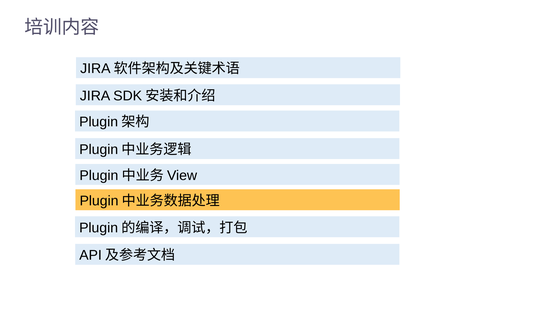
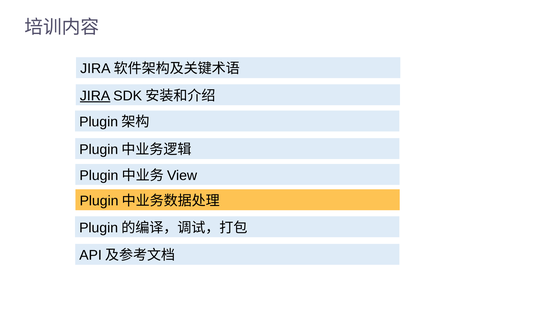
JIRA underline: none -> present
